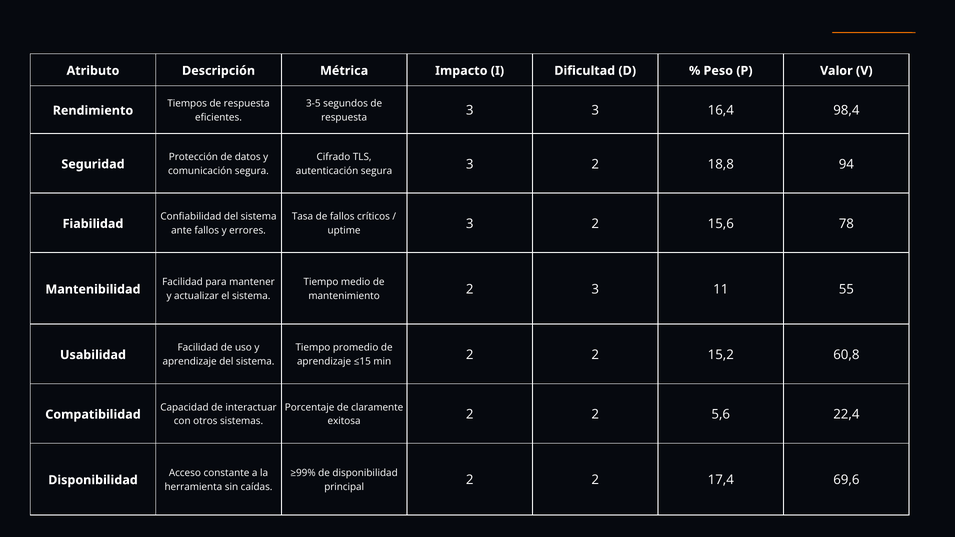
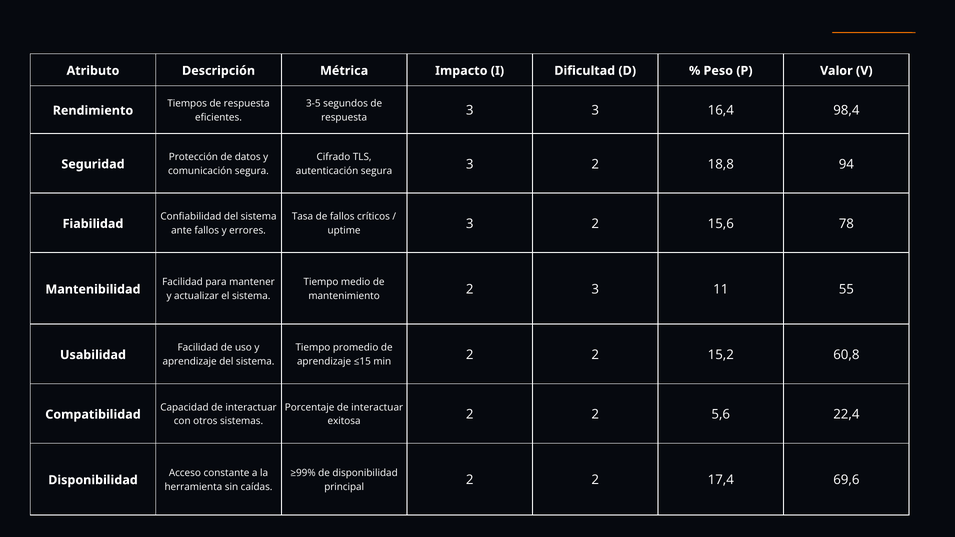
Porcentaje de claramente: claramente -> interactuar
